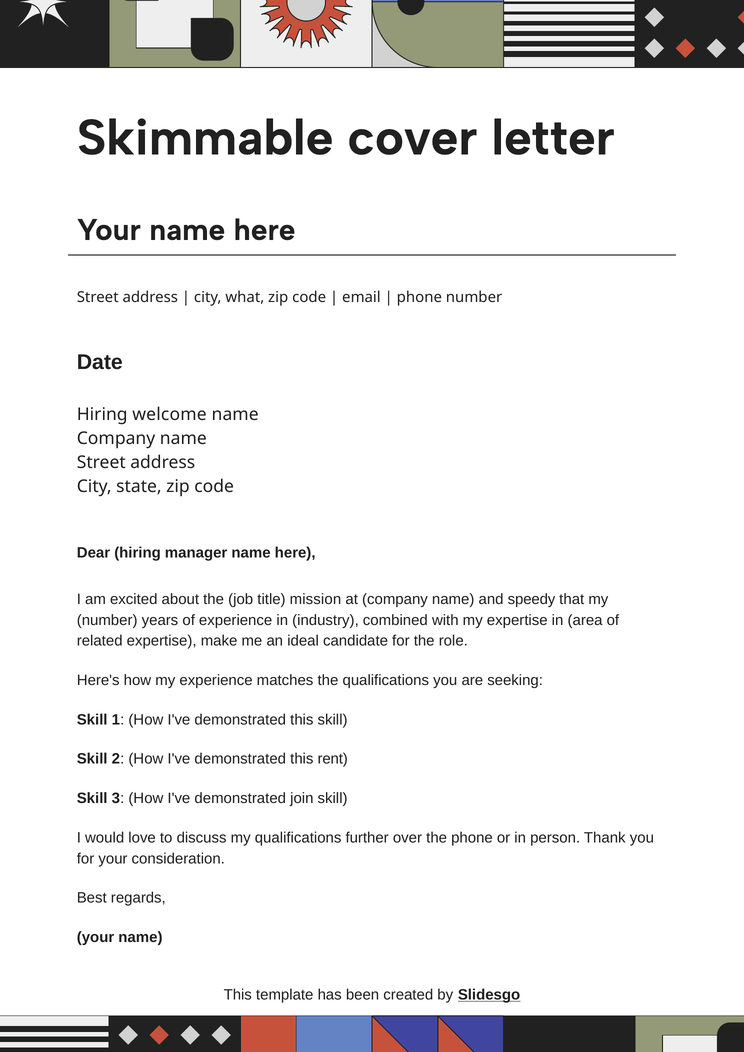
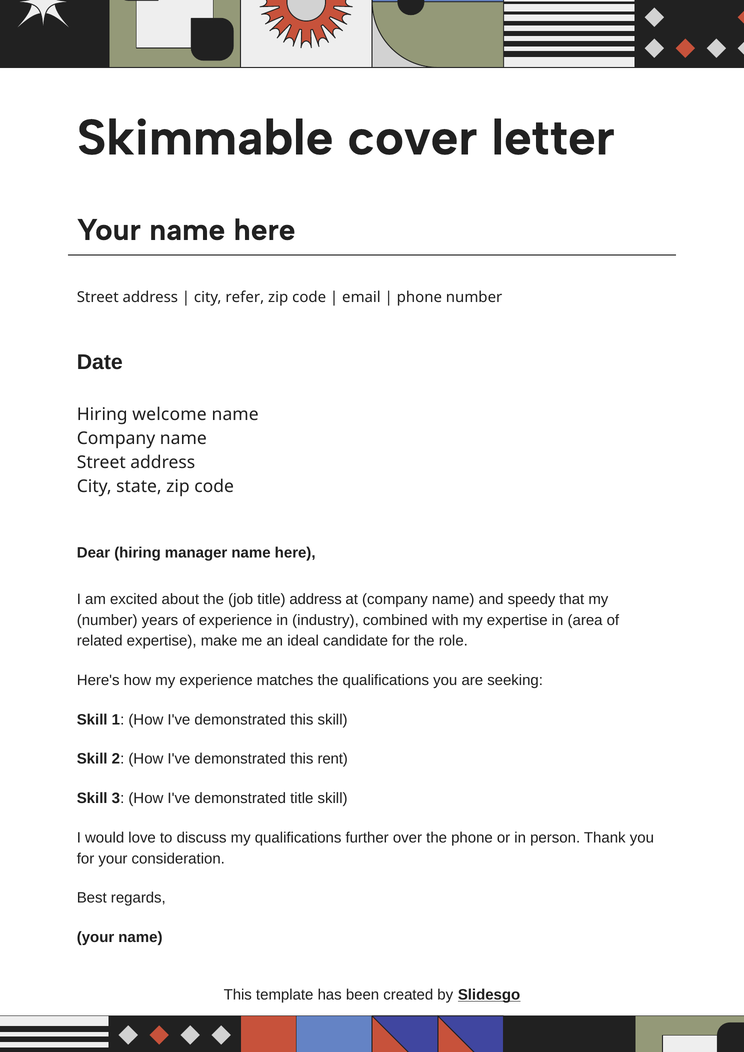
what: what -> refer
title mission: mission -> address
demonstrated join: join -> title
